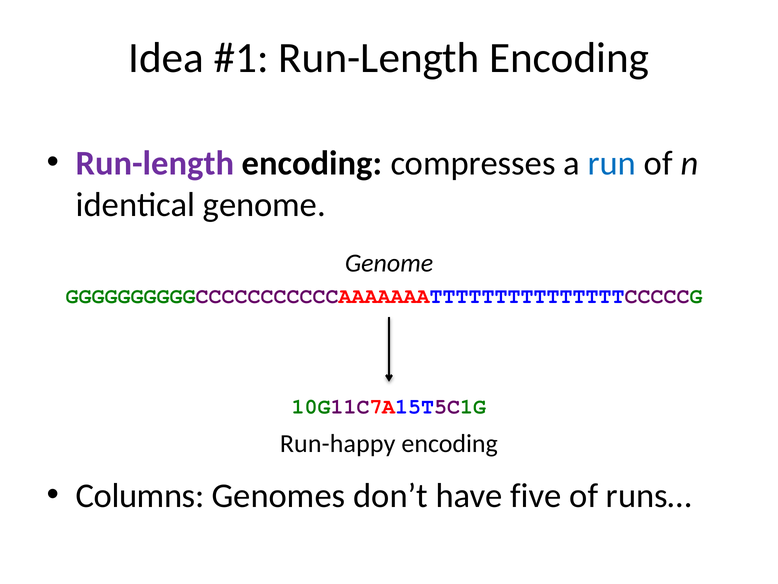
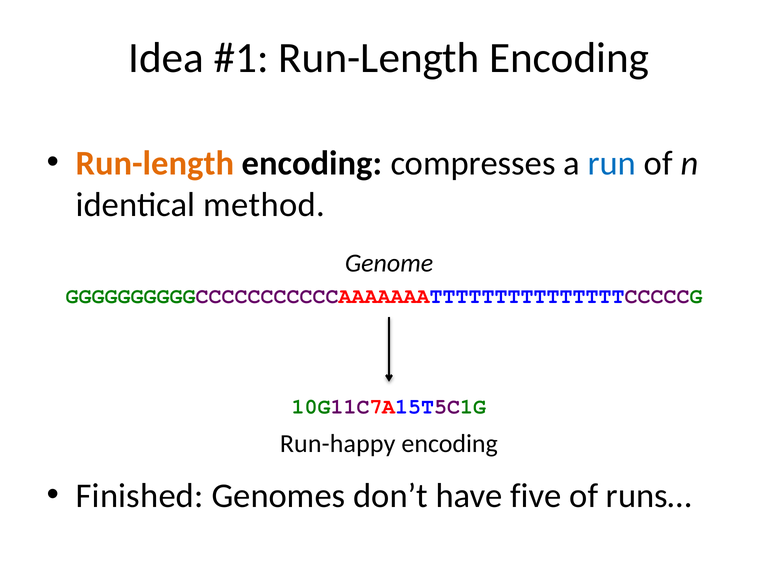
Run-length at (155, 163) colour: purple -> orange
identical genome: genome -> method
Columns: Columns -> Finished
